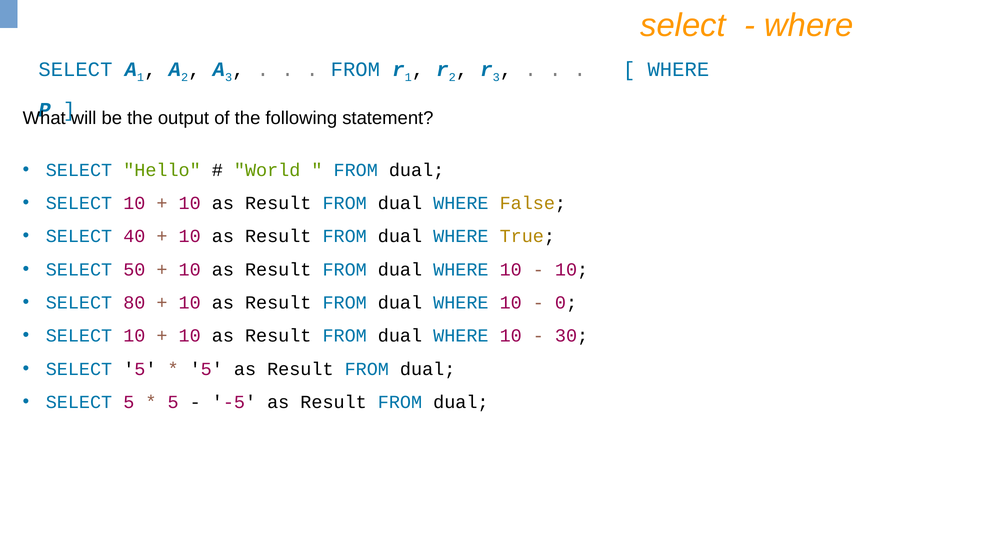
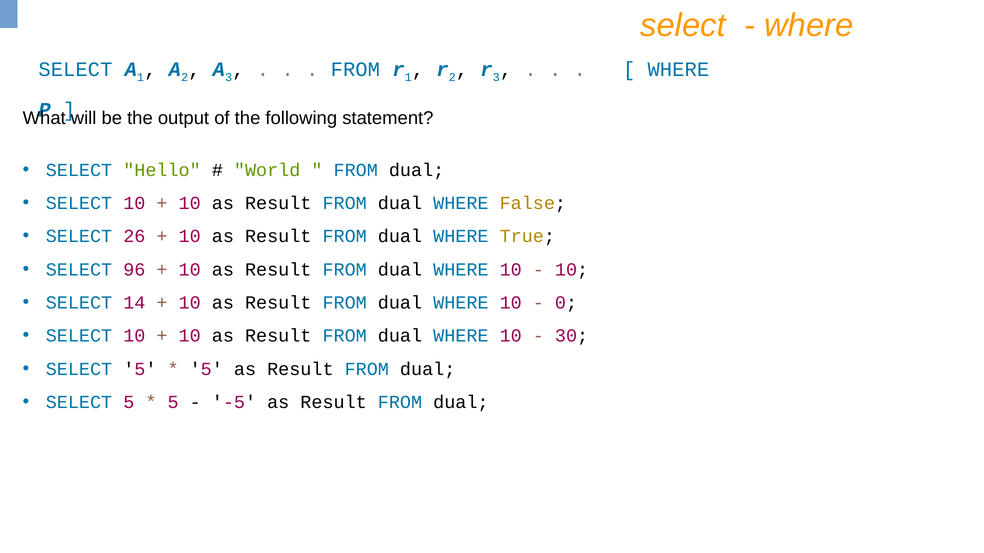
40: 40 -> 26
50: 50 -> 96
80: 80 -> 14
